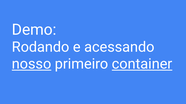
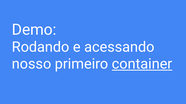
nosso underline: present -> none
